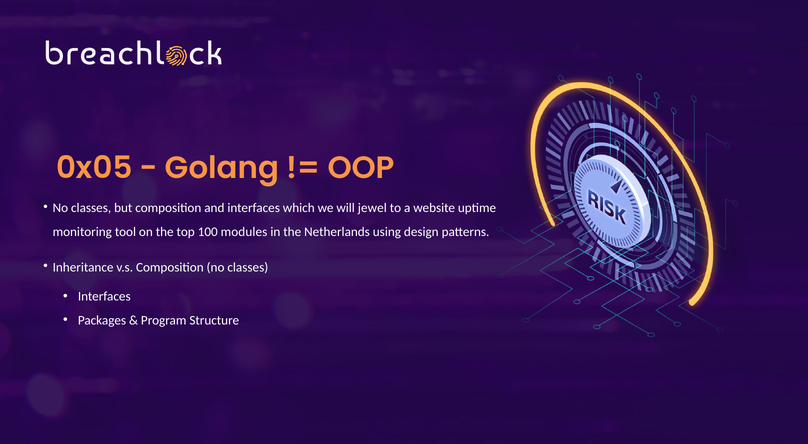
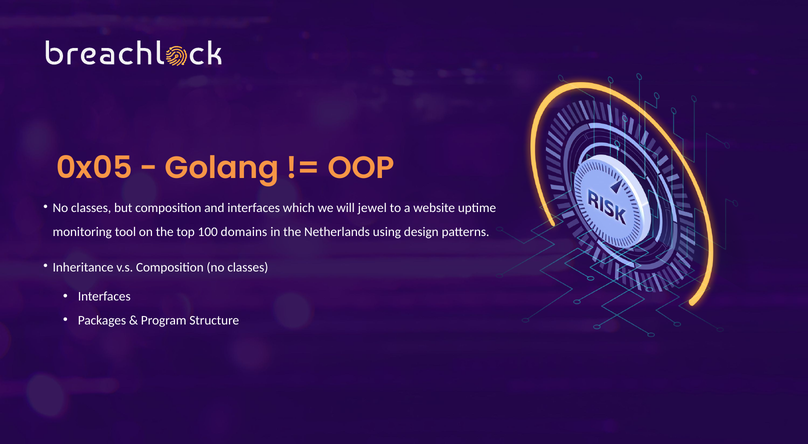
modules: modules -> domains
